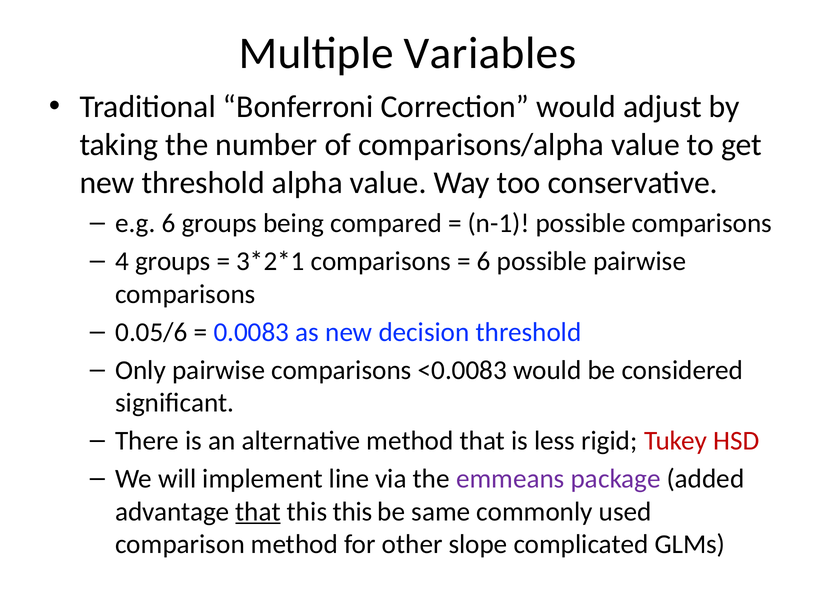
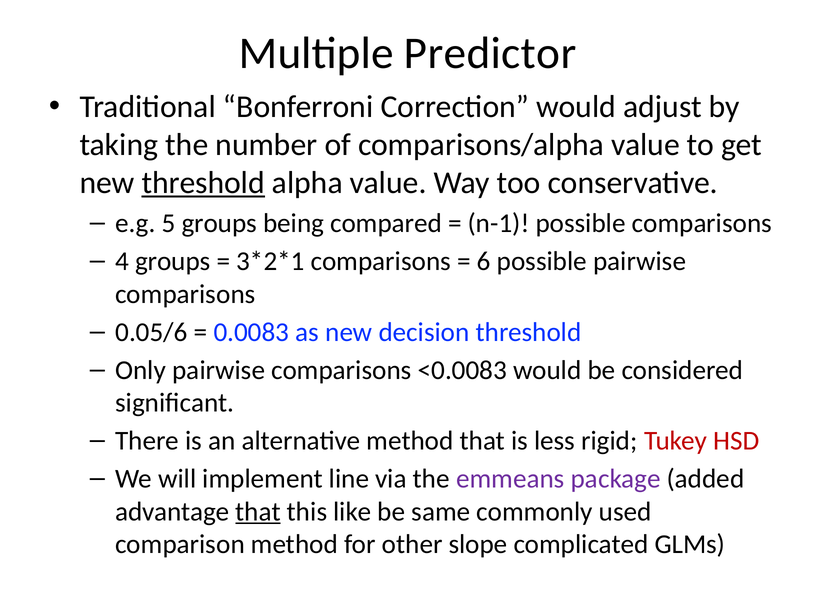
Variables: Variables -> Predictor
threshold at (203, 183) underline: none -> present
e.g 6: 6 -> 5
this this: this -> like
